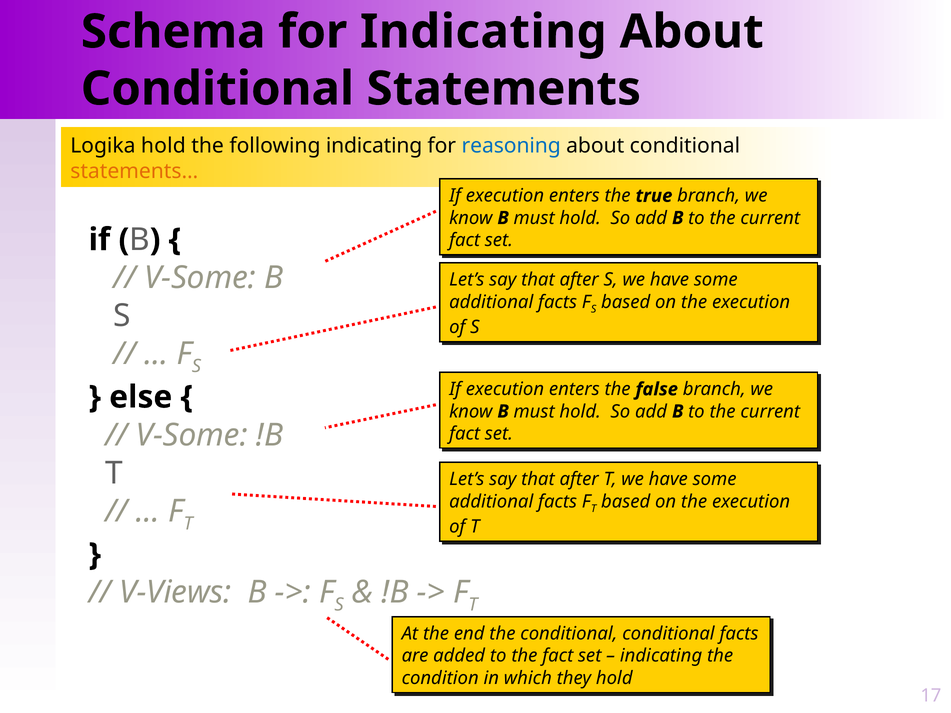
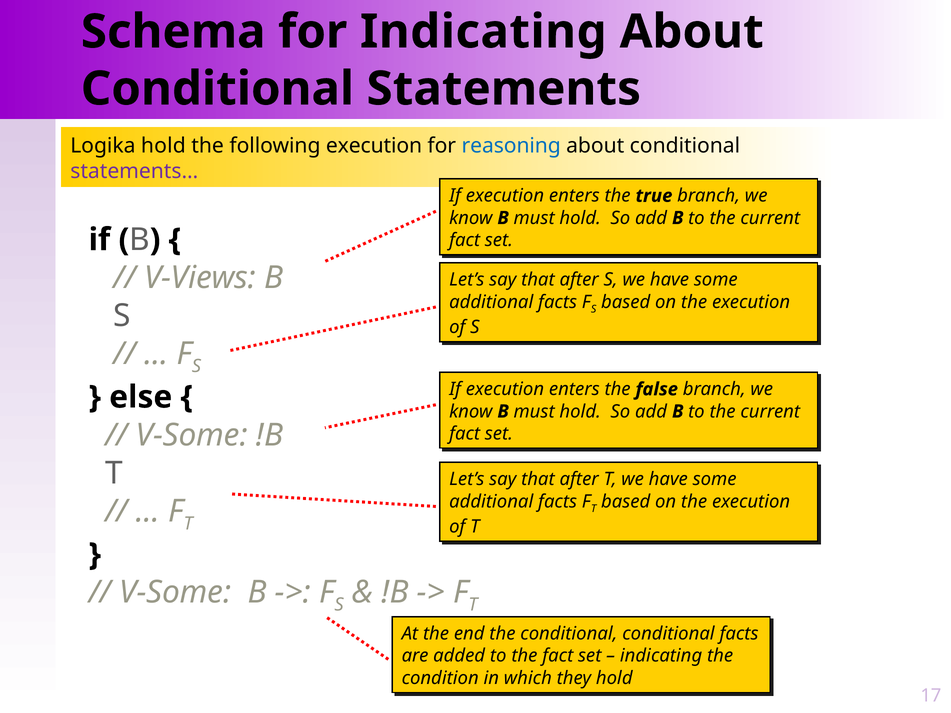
following indicating: indicating -> execution
statements… colour: orange -> purple
V-Some at (200, 278): V-Some -> V-Views
V-Views at (175, 593): V-Views -> V-Some
